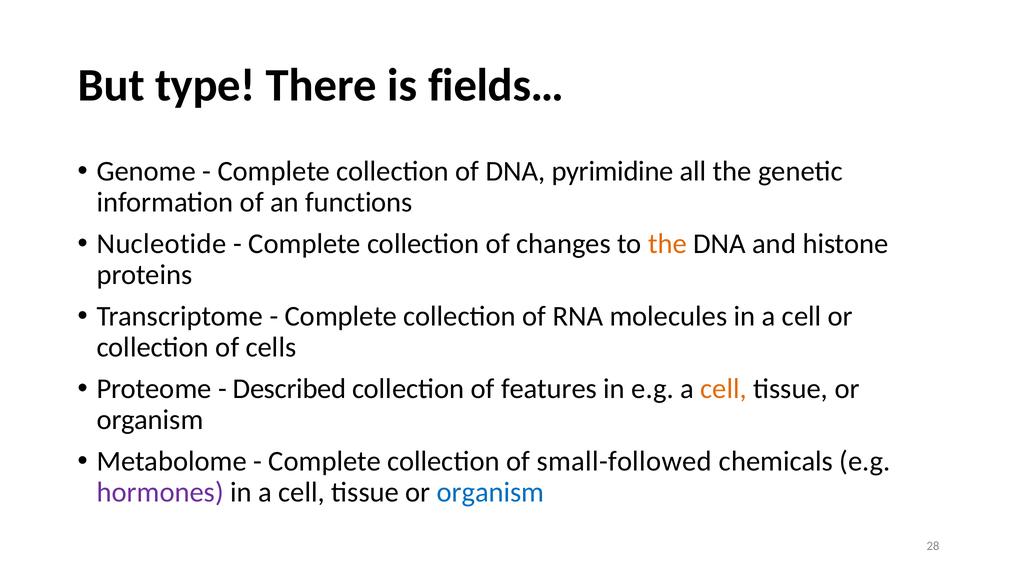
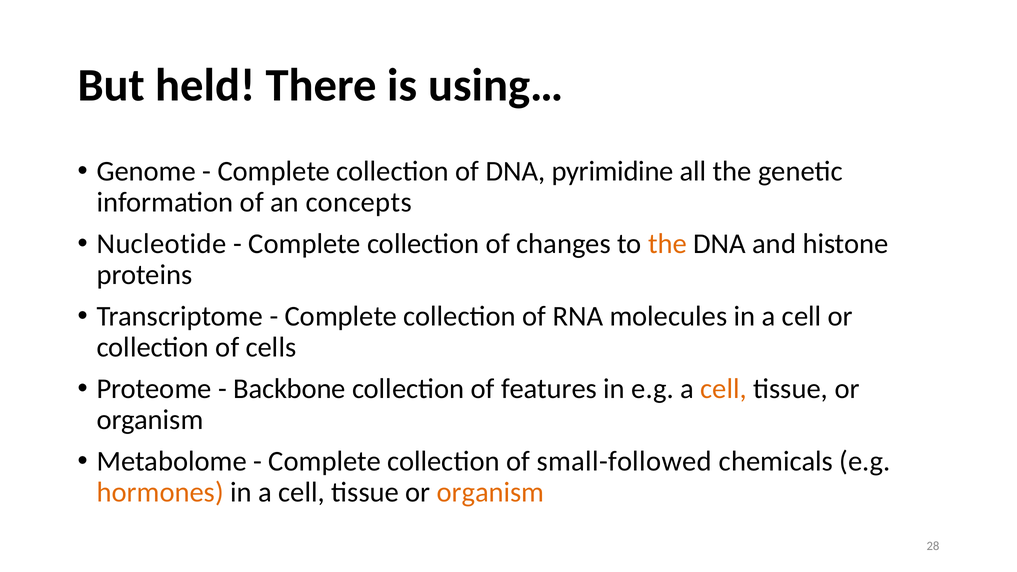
type: type -> held
fields…: fields… -> using…
functions: functions -> concepts
Described: Described -> Backbone
hormones colour: purple -> orange
organism at (490, 492) colour: blue -> orange
